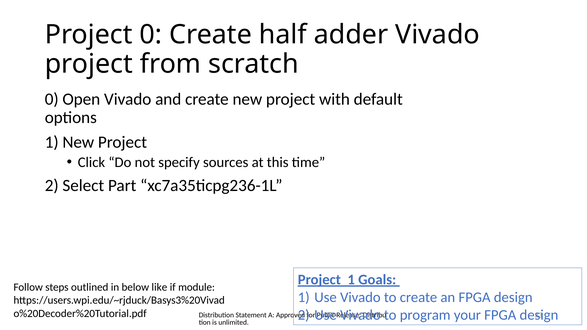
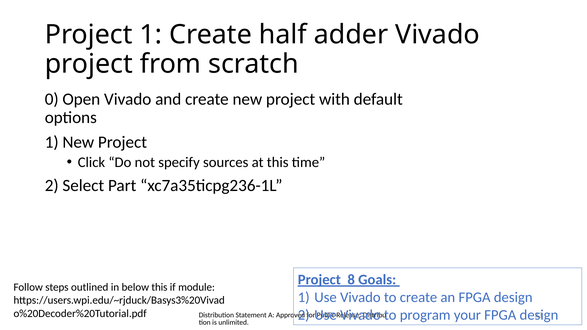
Project 0: 0 -> 1
Project 1: 1 -> 8
below like: like -> this
